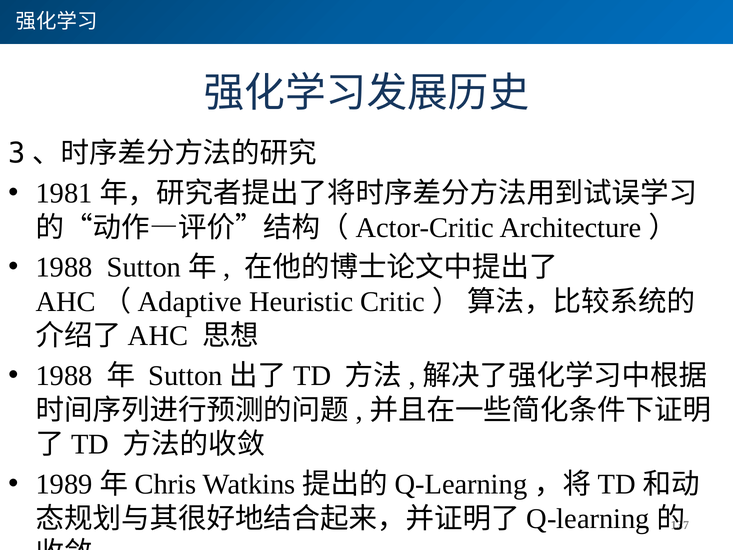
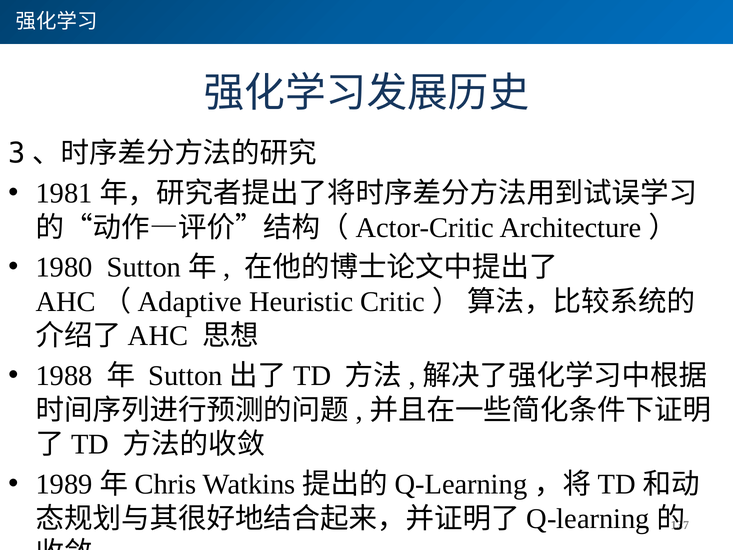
1988 at (64, 267): 1988 -> 1980
